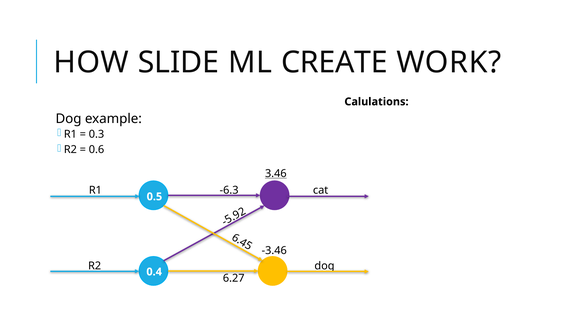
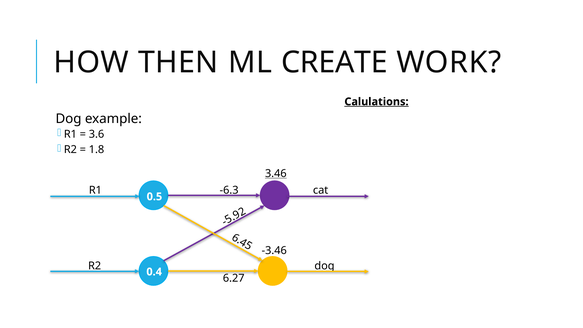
SLIDE: SLIDE -> THEN
Calulations underline: none -> present
0.3: 0.3 -> 3.6
0.6: 0.6 -> 1.8
